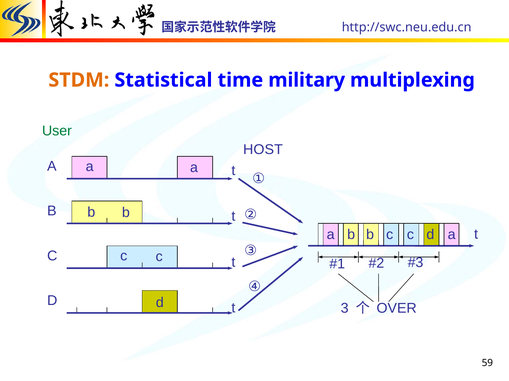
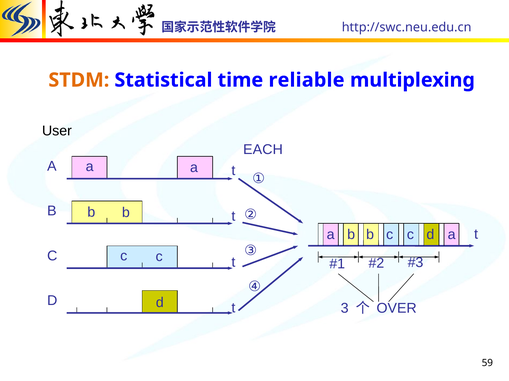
military: military -> reliable
User colour: green -> black
HOST: HOST -> EACH
